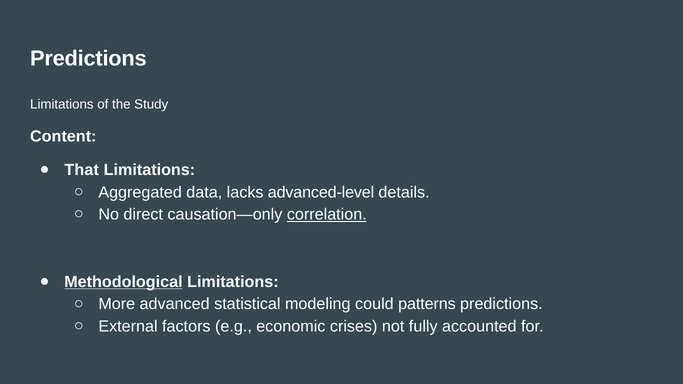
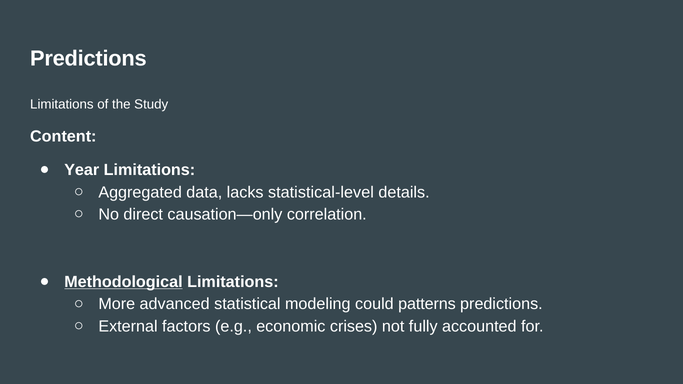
That: That -> Year
advanced-level: advanced-level -> statistical-level
correlation underline: present -> none
